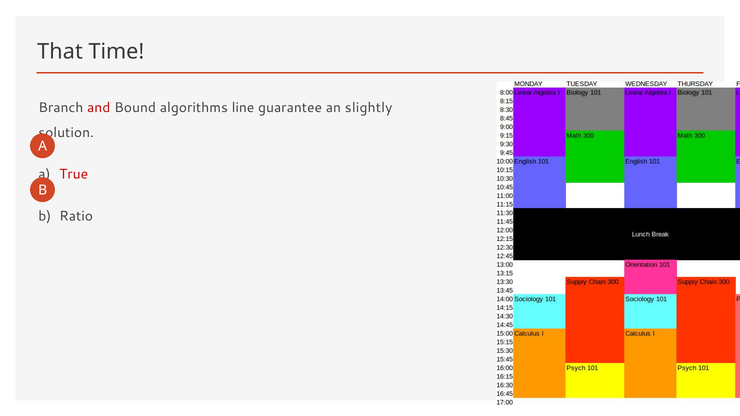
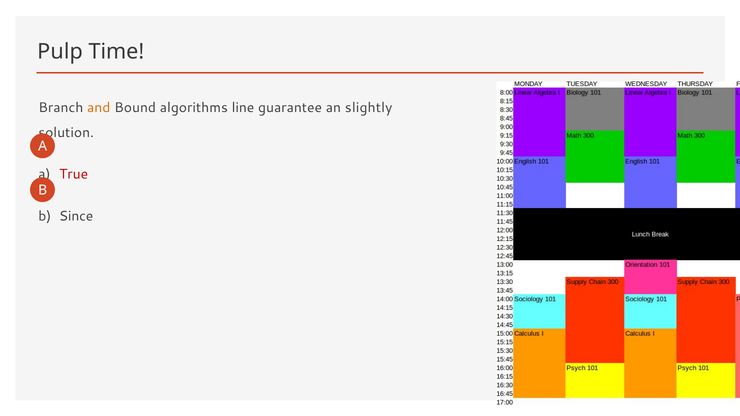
That: That -> Pulp
and colour: red -> orange
Ratio: Ratio -> Since
